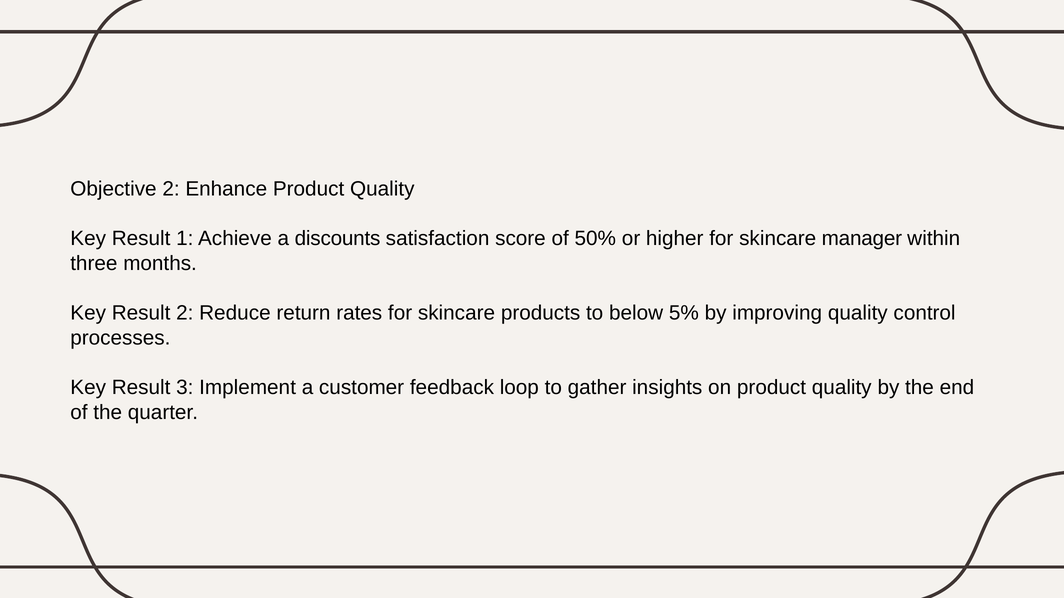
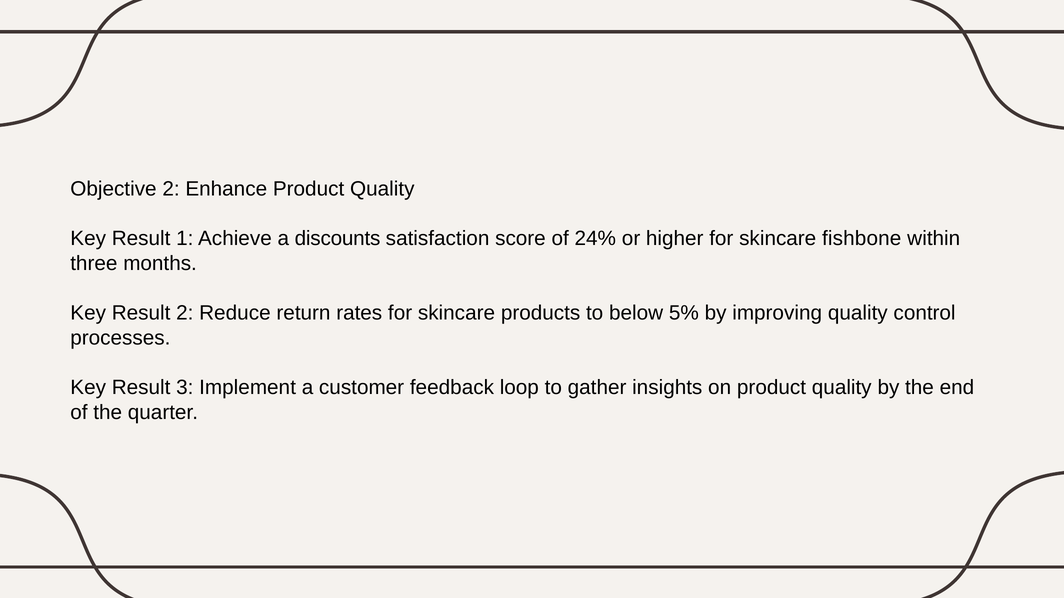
50%: 50% -> 24%
manager: manager -> fishbone
